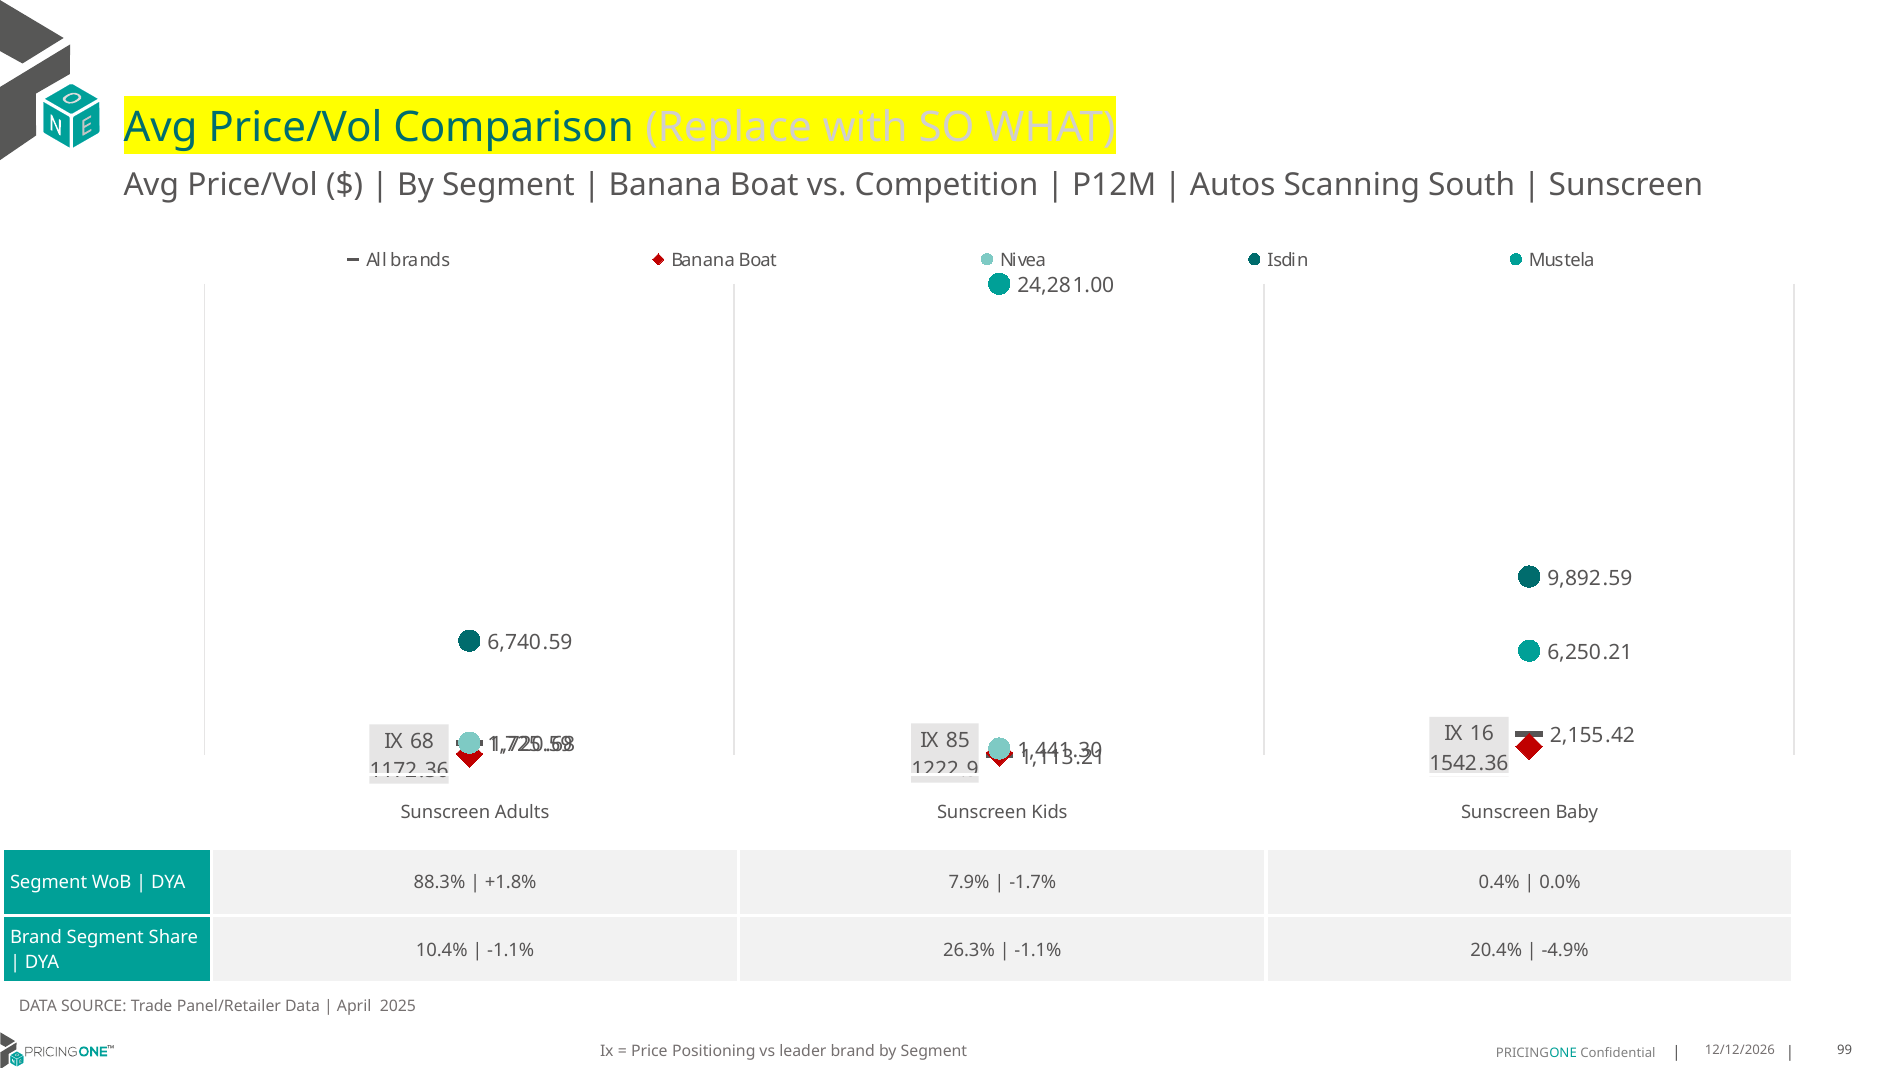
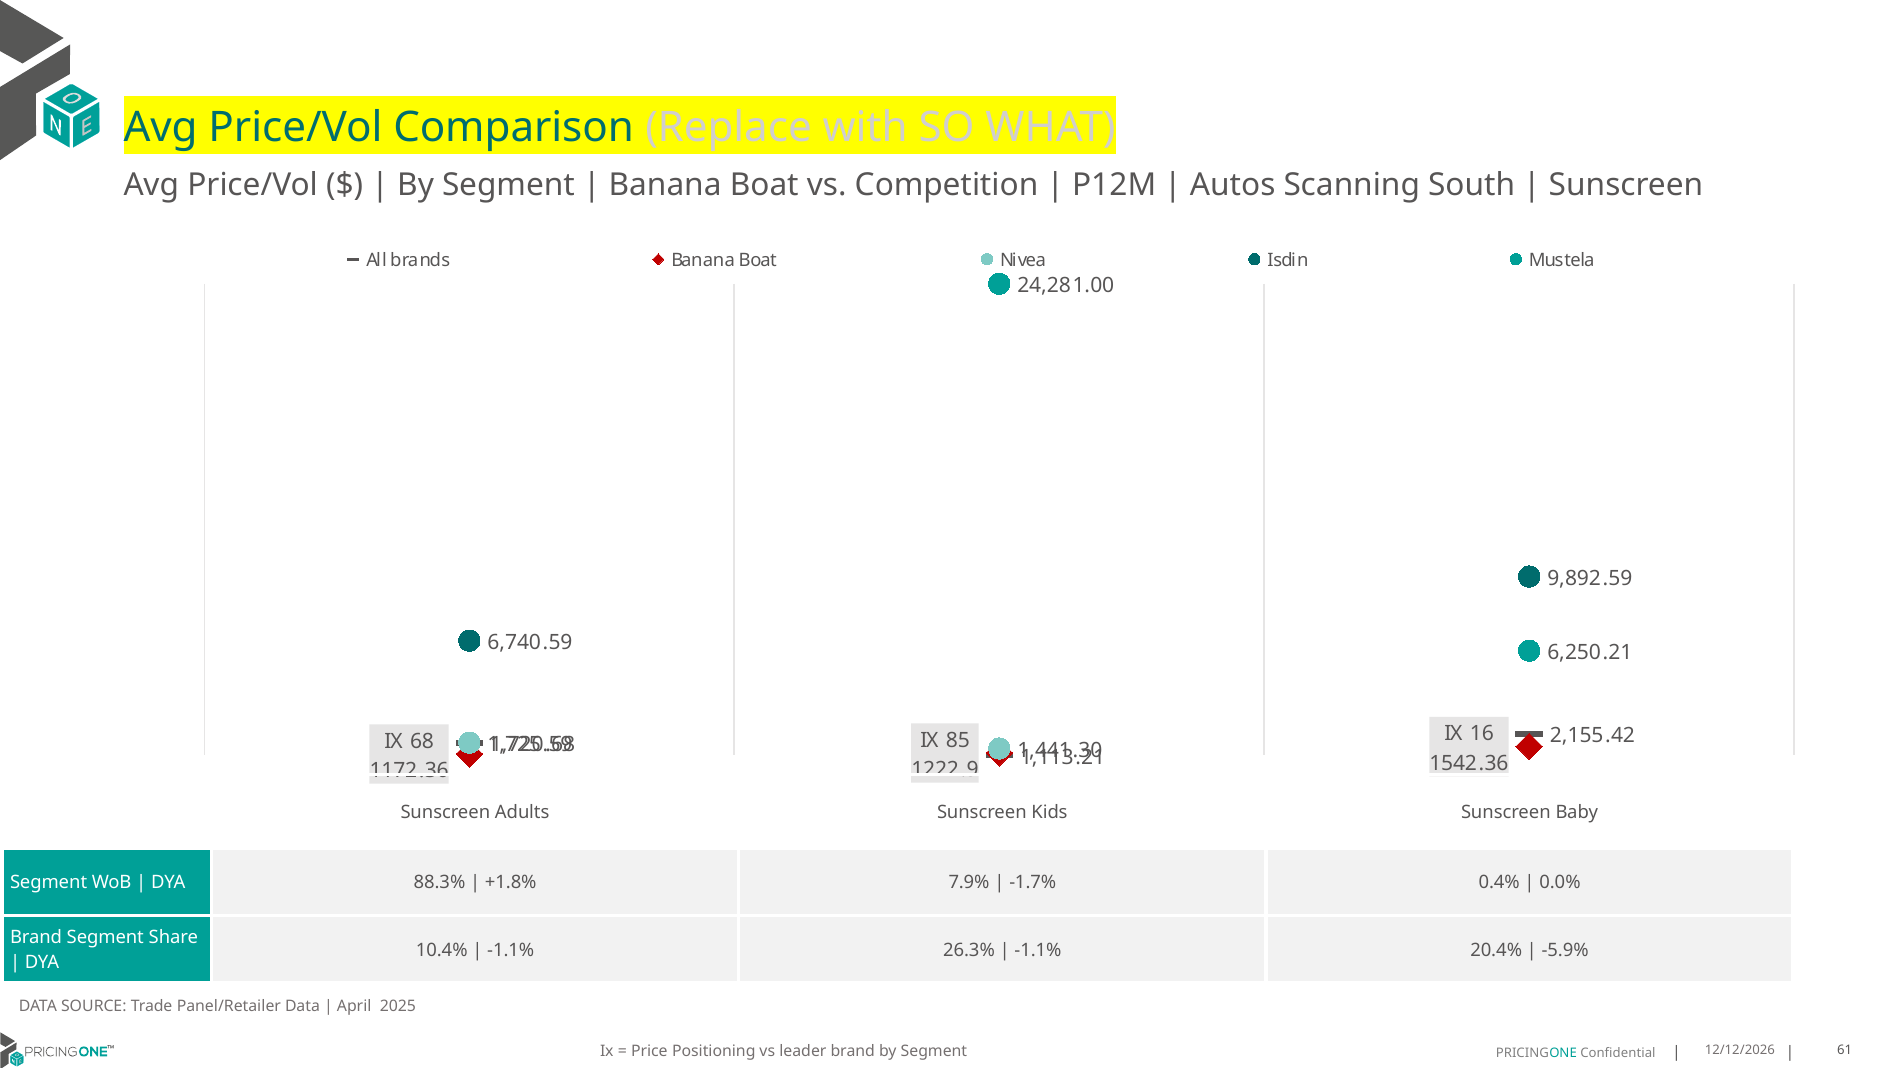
-4.9%: -4.9% -> -5.9%
99: 99 -> 61
